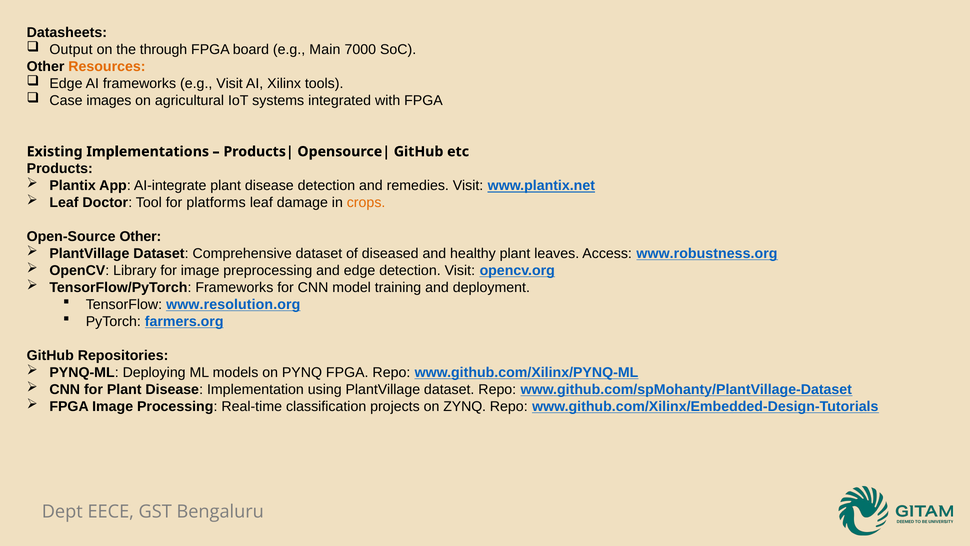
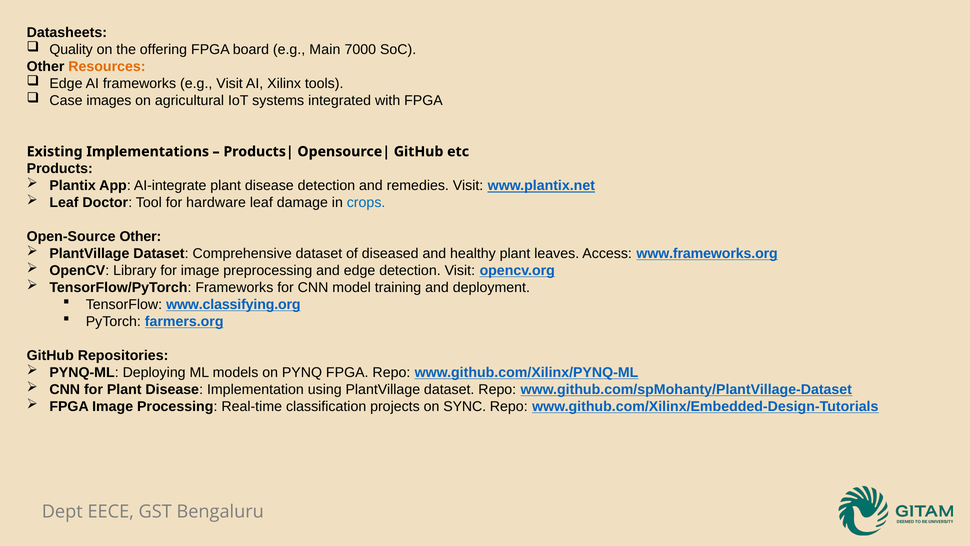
Output: Output -> Quality
through: through -> offering
platforms: platforms -> hardware
crops colour: orange -> blue
www.robustness.org: www.robustness.org -> www.frameworks.org
www.resolution.org: www.resolution.org -> www.classifying.org
ZYNQ: ZYNQ -> SYNC
